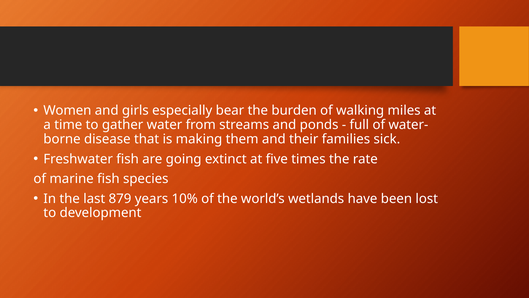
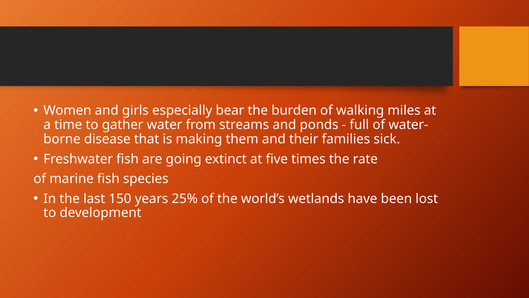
879: 879 -> 150
10%: 10% -> 25%
